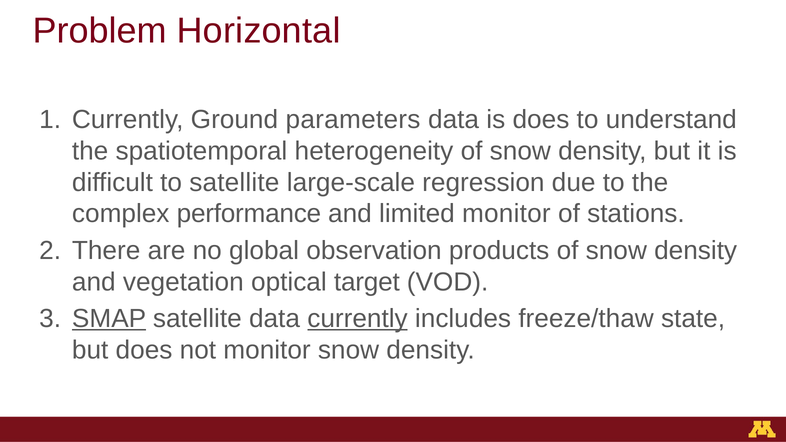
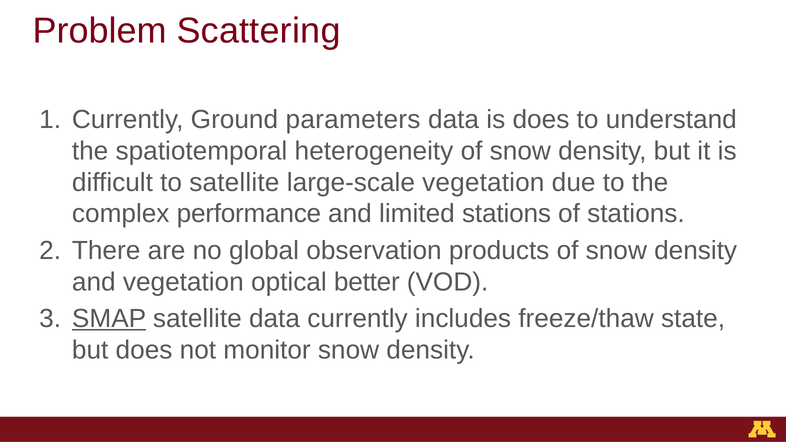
Horizontal: Horizontal -> Scattering
large-scale regression: regression -> vegetation
limited monitor: monitor -> stations
target: target -> better
currently at (358, 319) underline: present -> none
